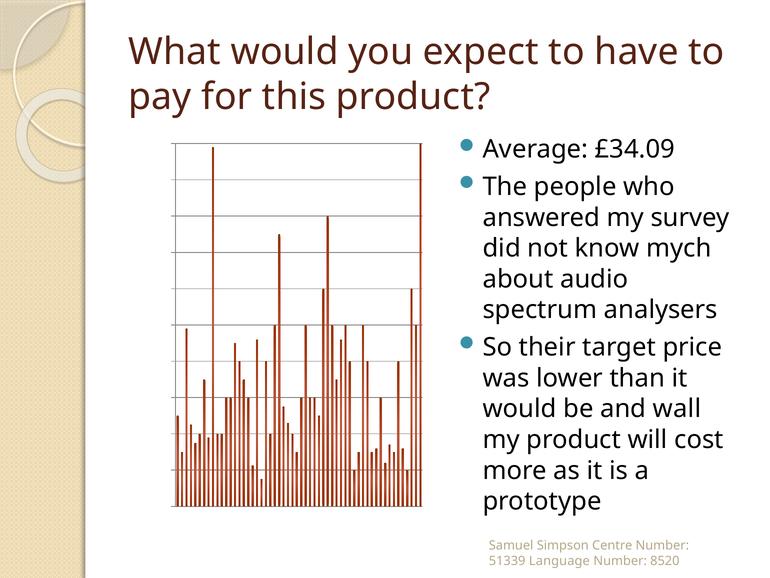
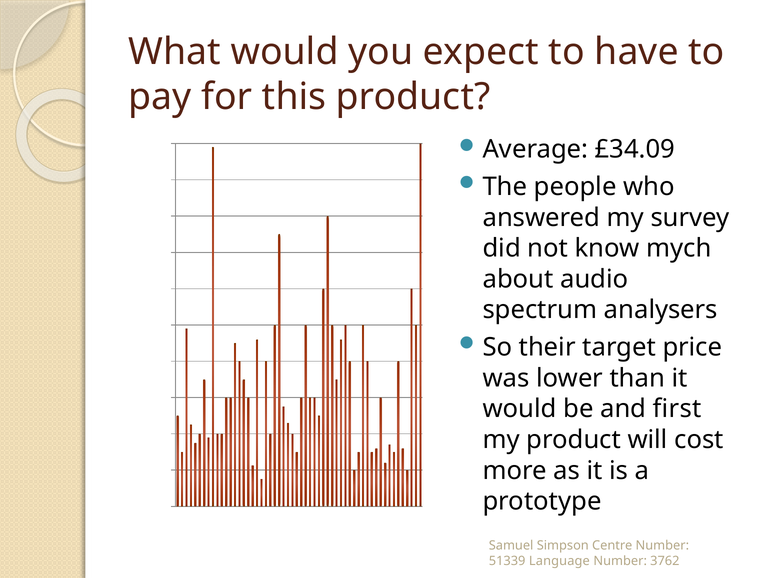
wall: wall -> first
8520: 8520 -> 3762
